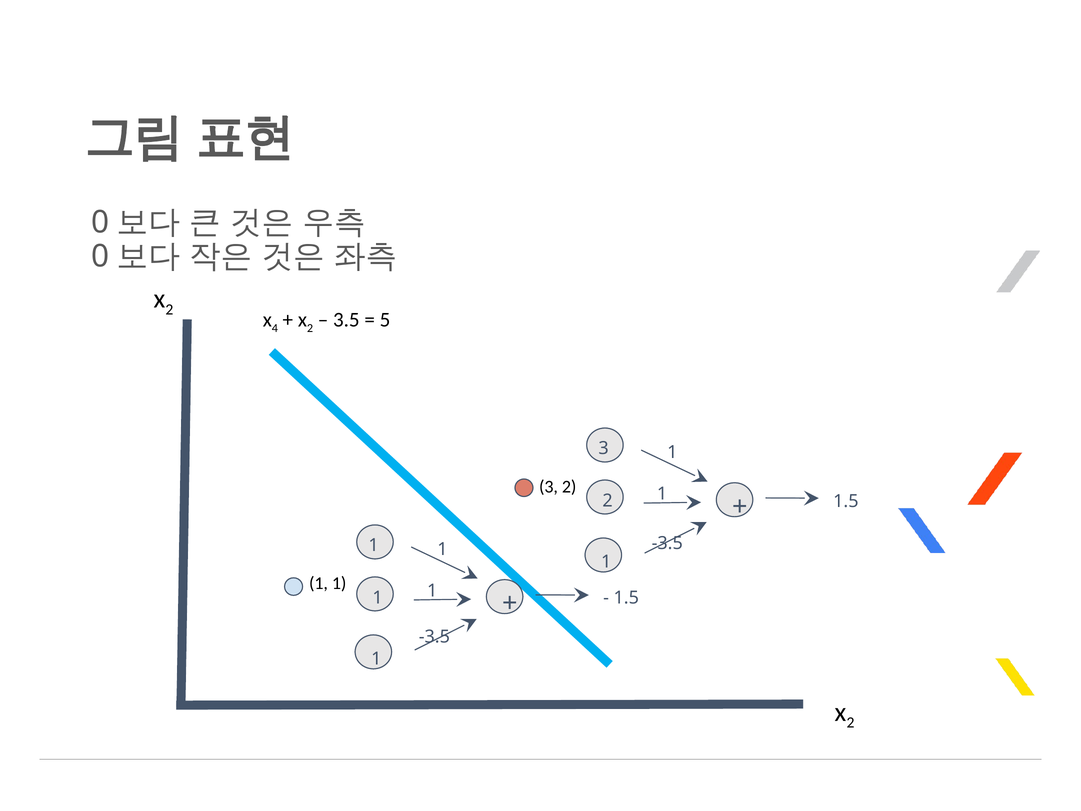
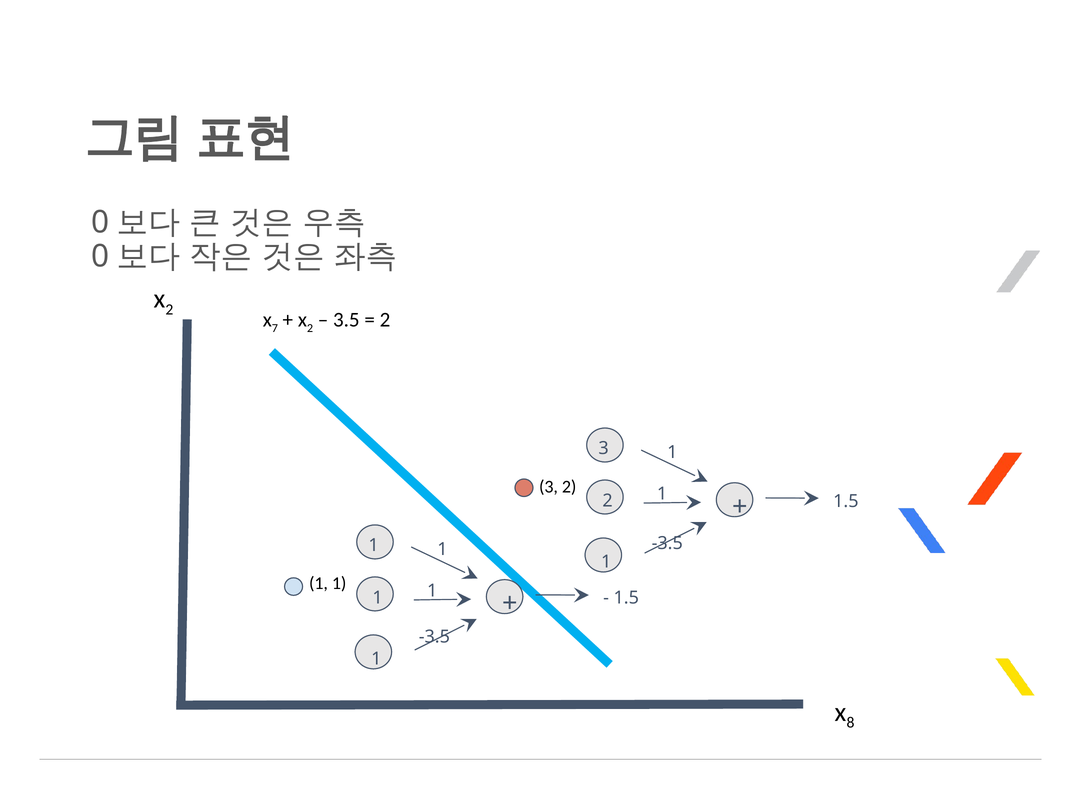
4: 4 -> 7
5 at (385, 320): 5 -> 2
2 at (850, 722): 2 -> 8
